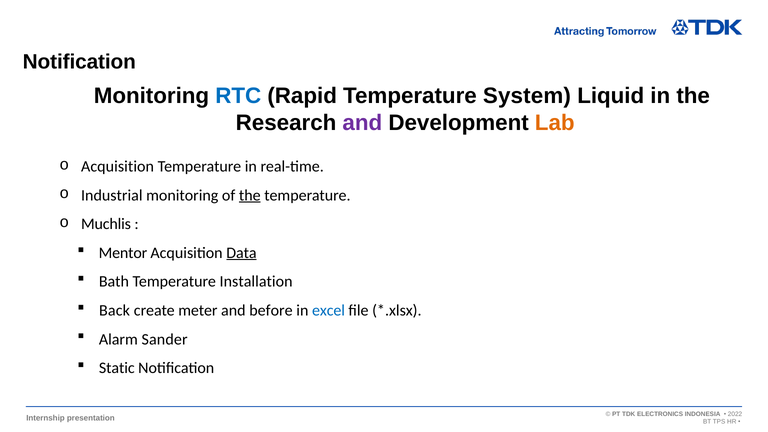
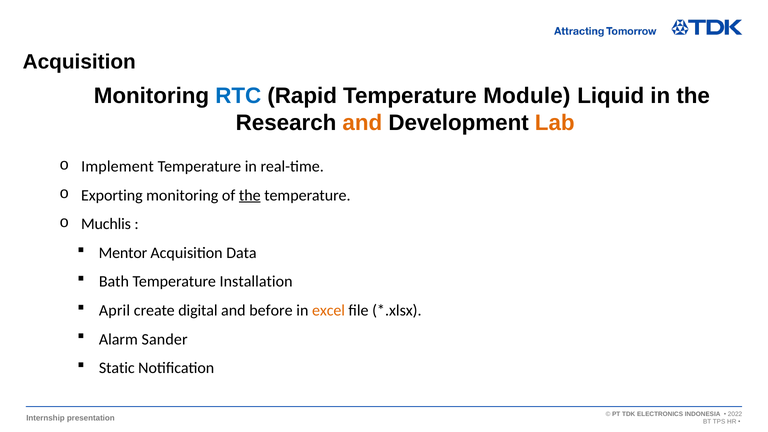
Notification at (79, 62): Notification -> Acquisition
System: System -> Module
and at (362, 123) colour: purple -> orange
Acquisition at (118, 166): Acquisition -> Implement
Industrial: Industrial -> Exporting
Data underline: present -> none
Back: Back -> April
meter: meter -> digital
excel colour: blue -> orange
